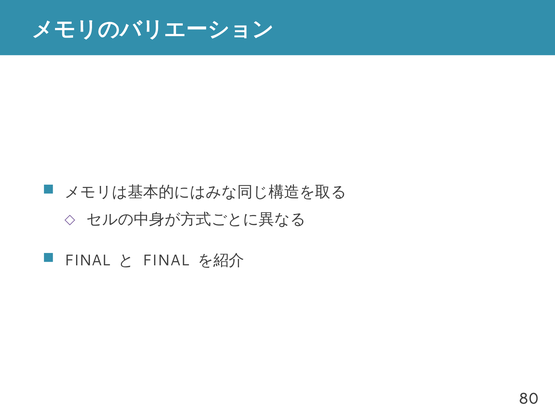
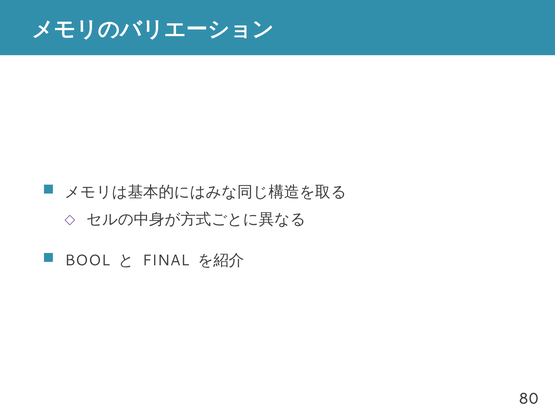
FINAL at (87, 261): FINAL -> BOOL
